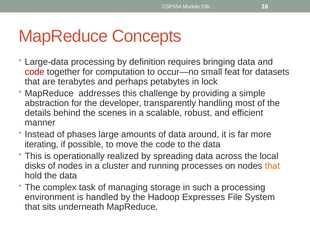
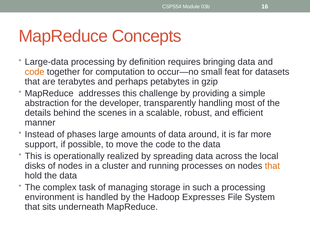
code at (35, 72) colour: red -> orange
lock: lock -> gzip
iterating: iterating -> support
